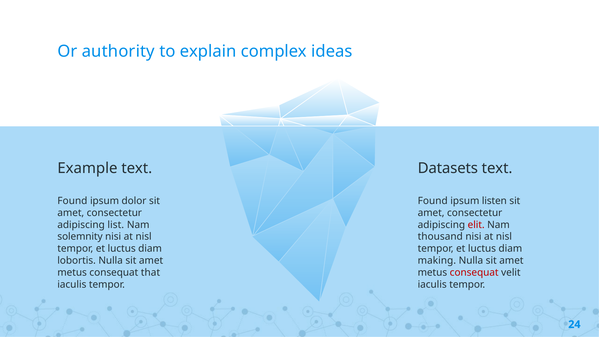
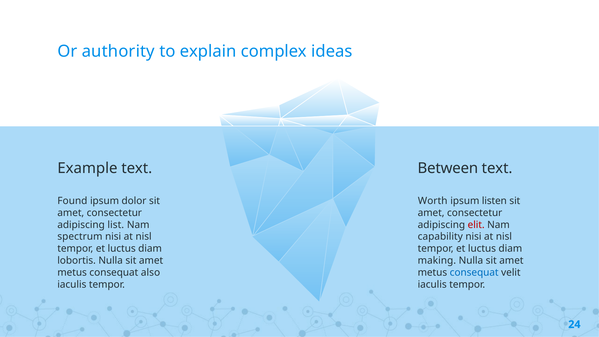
Datasets: Datasets -> Between
Found at (433, 201): Found -> Worth
solemnity: solemnity -> spectrum
thousand: thousand -> capability
that: that -> also
consequat at (474, 273) colour: red -> blue
